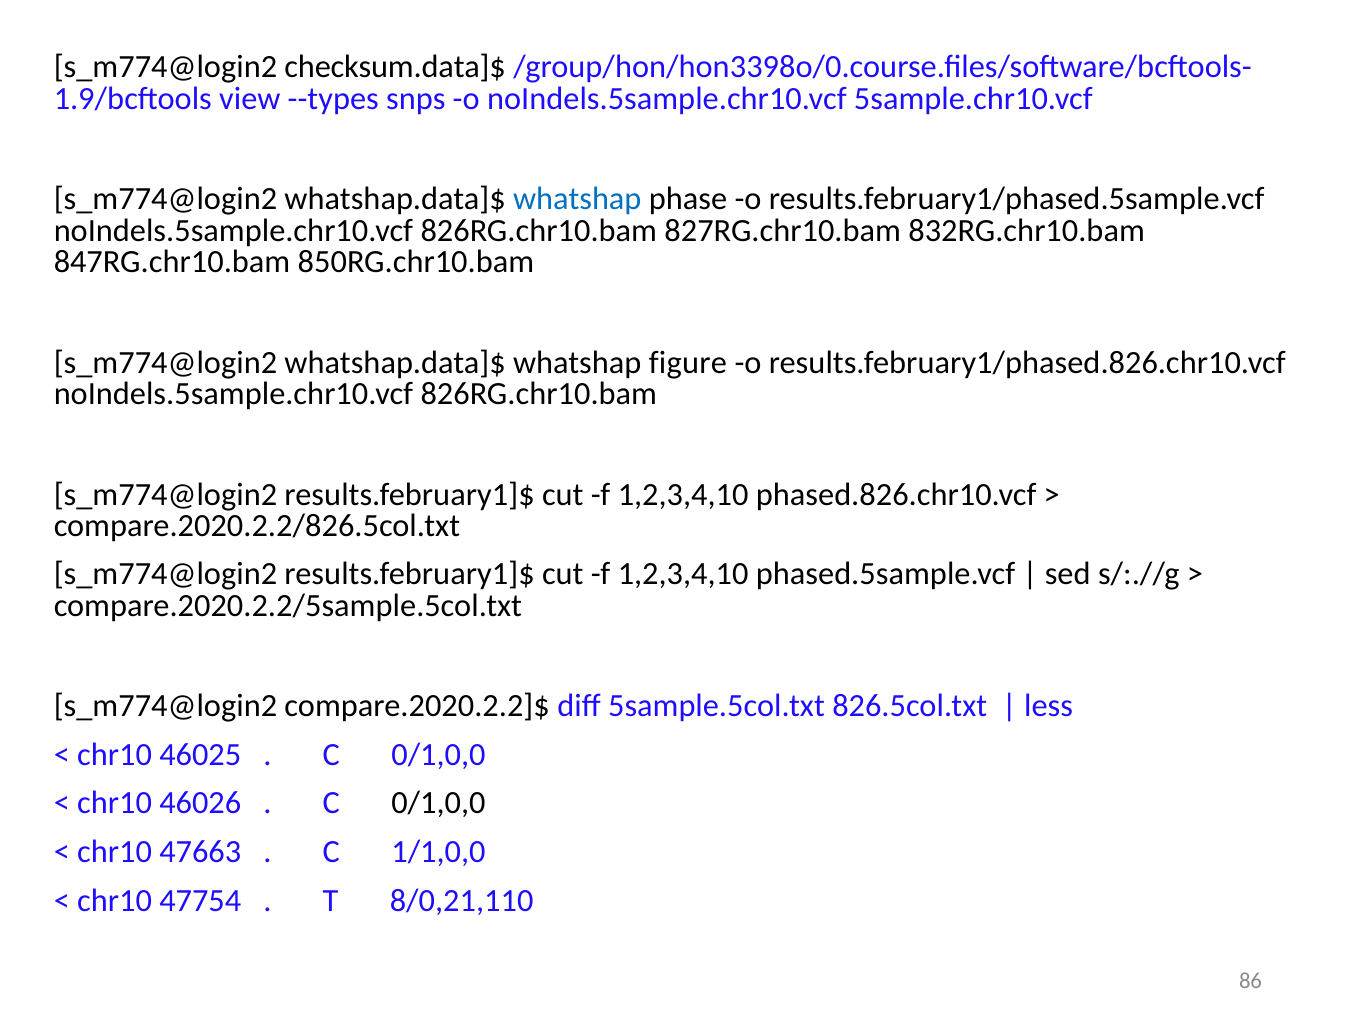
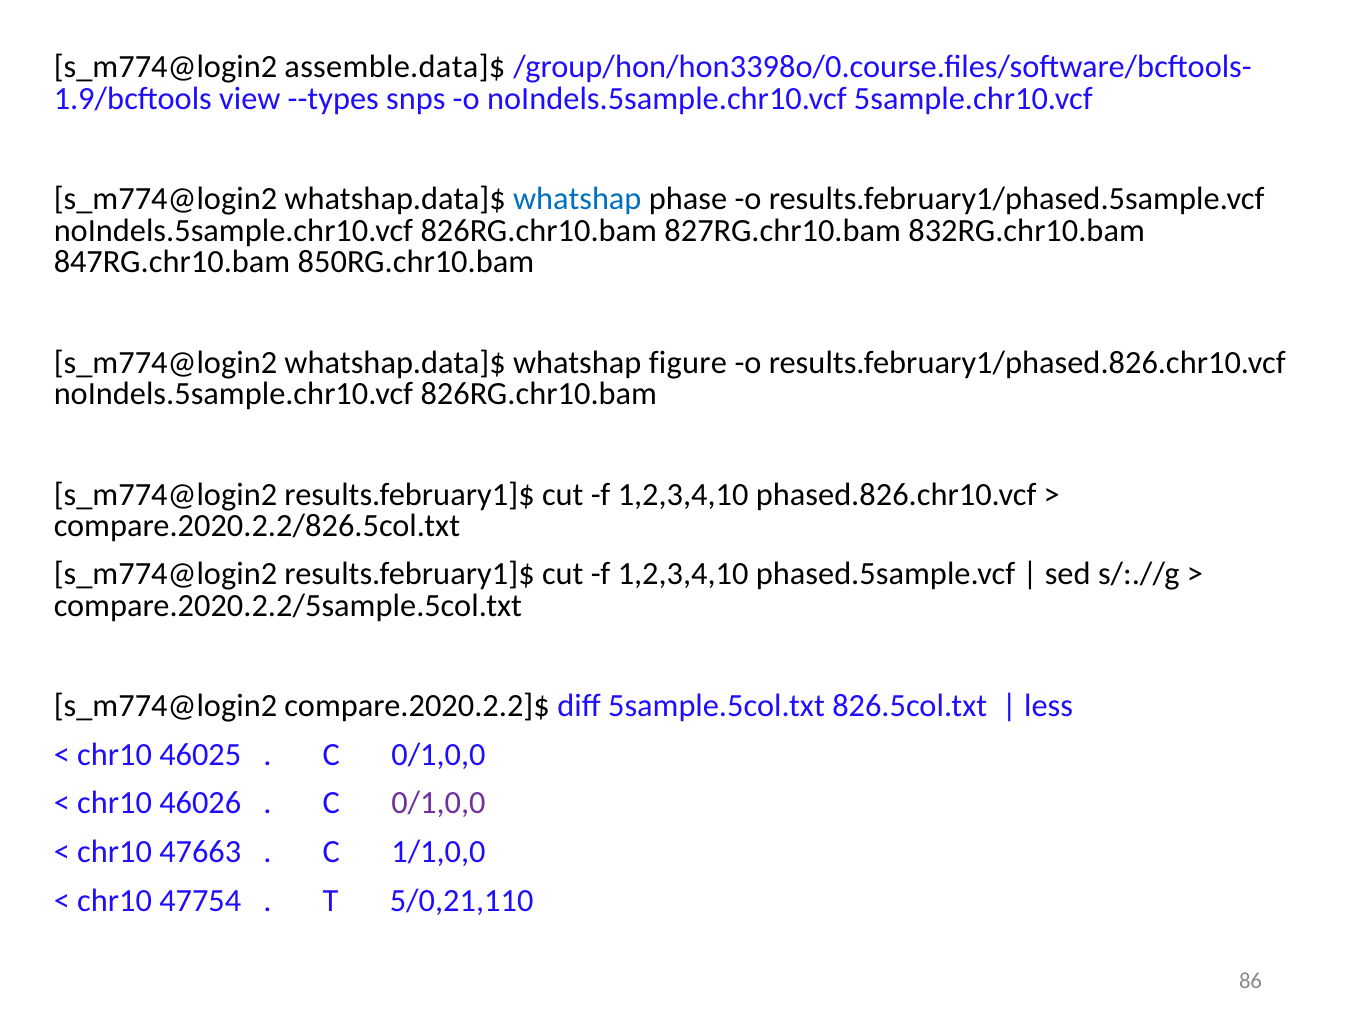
checksum.data]$: checksum.data]$ -> assemble.data]$
0/1,0,0 at (438, 804) colour: black -> purple
8/0,21,110: 8/0,21,110 -> 5/0,21,110
